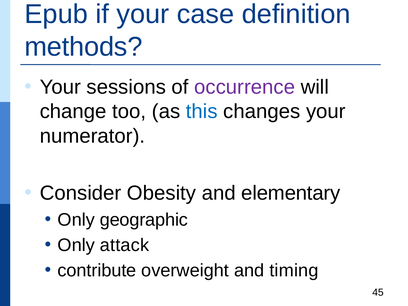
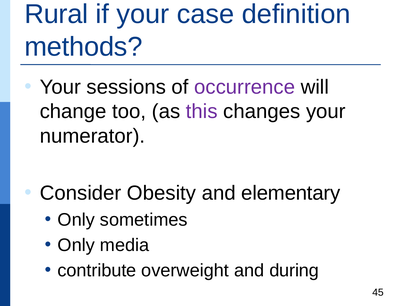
Epub: Epub -> Rural
this colour: blue -> purple
geographic: geographic -> sometimes
attack: attack -> media
timing: timing -> during
